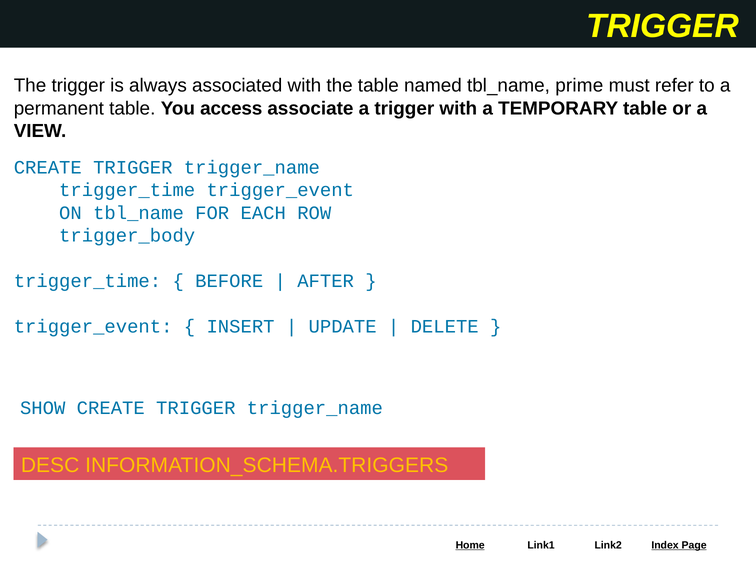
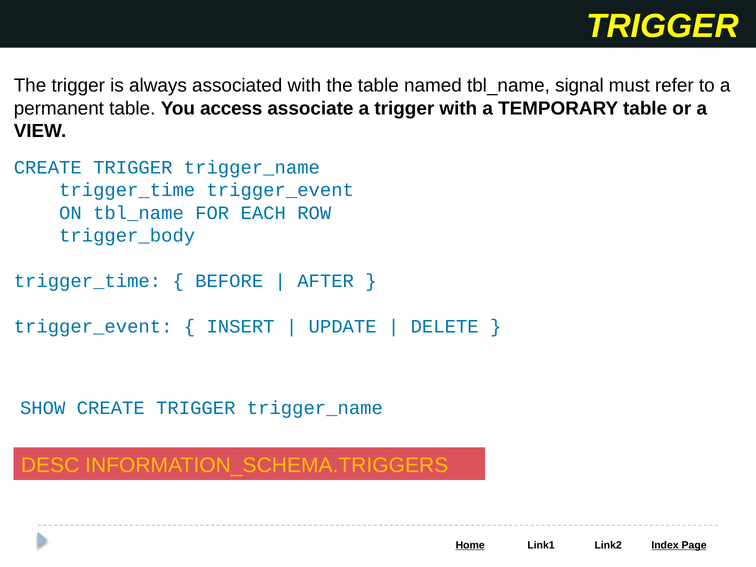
prime: prime -> signal
